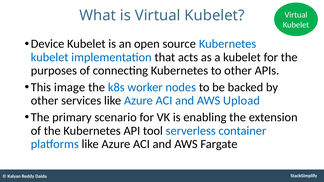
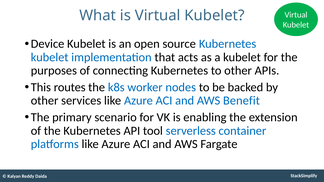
image: image -> routes
Upload: Upload -> Benefit
